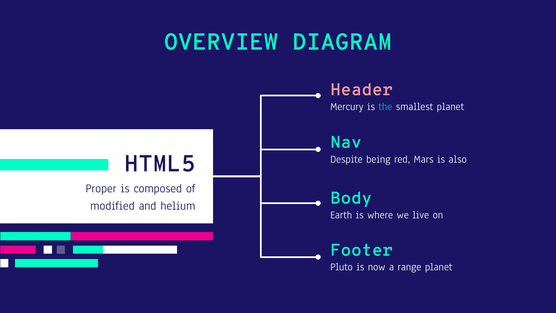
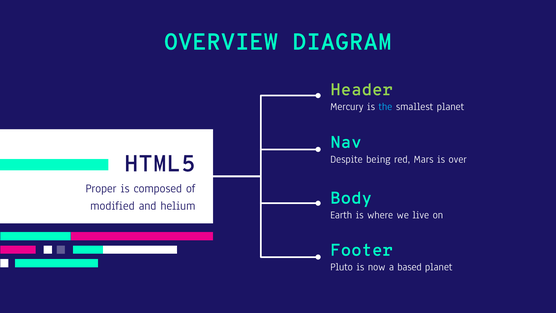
Header colour: pink -> light green
also: also -> over
range: range -> based
